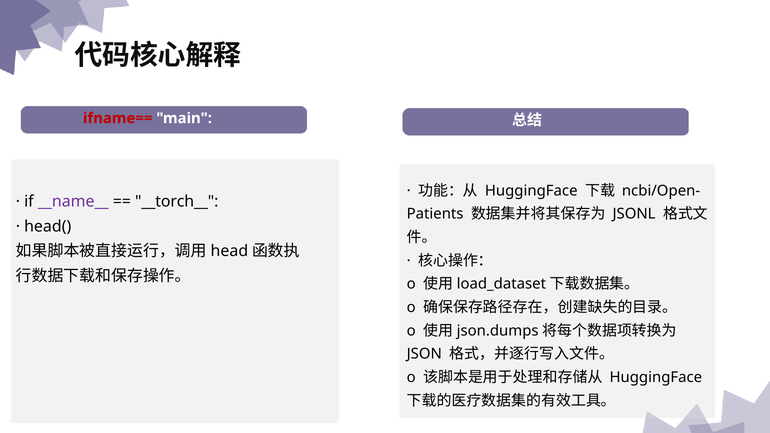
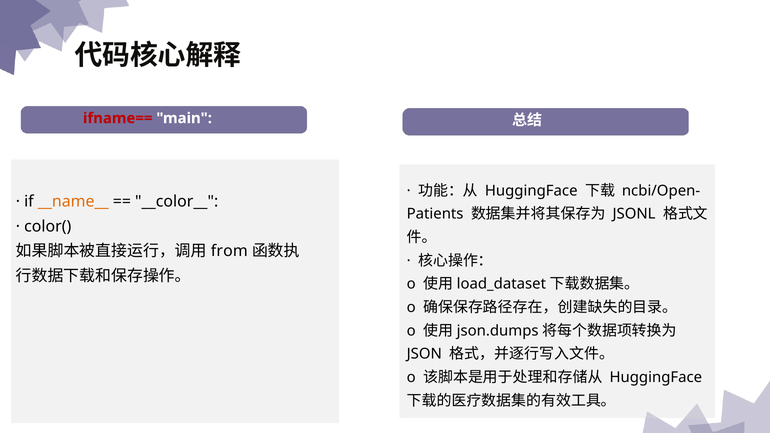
__name__ colour: purple -> orange
__torch__: __torch__ -> __color__
head(: head( -> color(
head: head -> from
